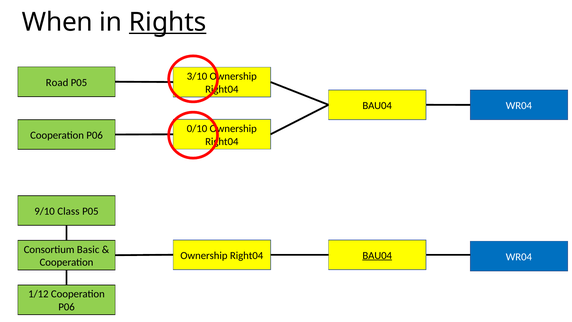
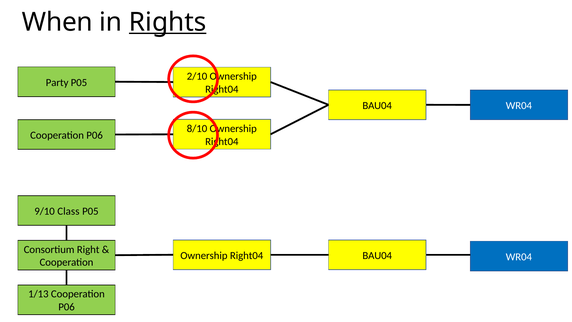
3/10: 3/10 -> 2/10
Road: Road -> Party
0/10: 0/10 -> 8/10
Basic: Basic -> Right
BAU04 at (377, 255) underline: present -> none
1/12: 1/12 -> 1/13
